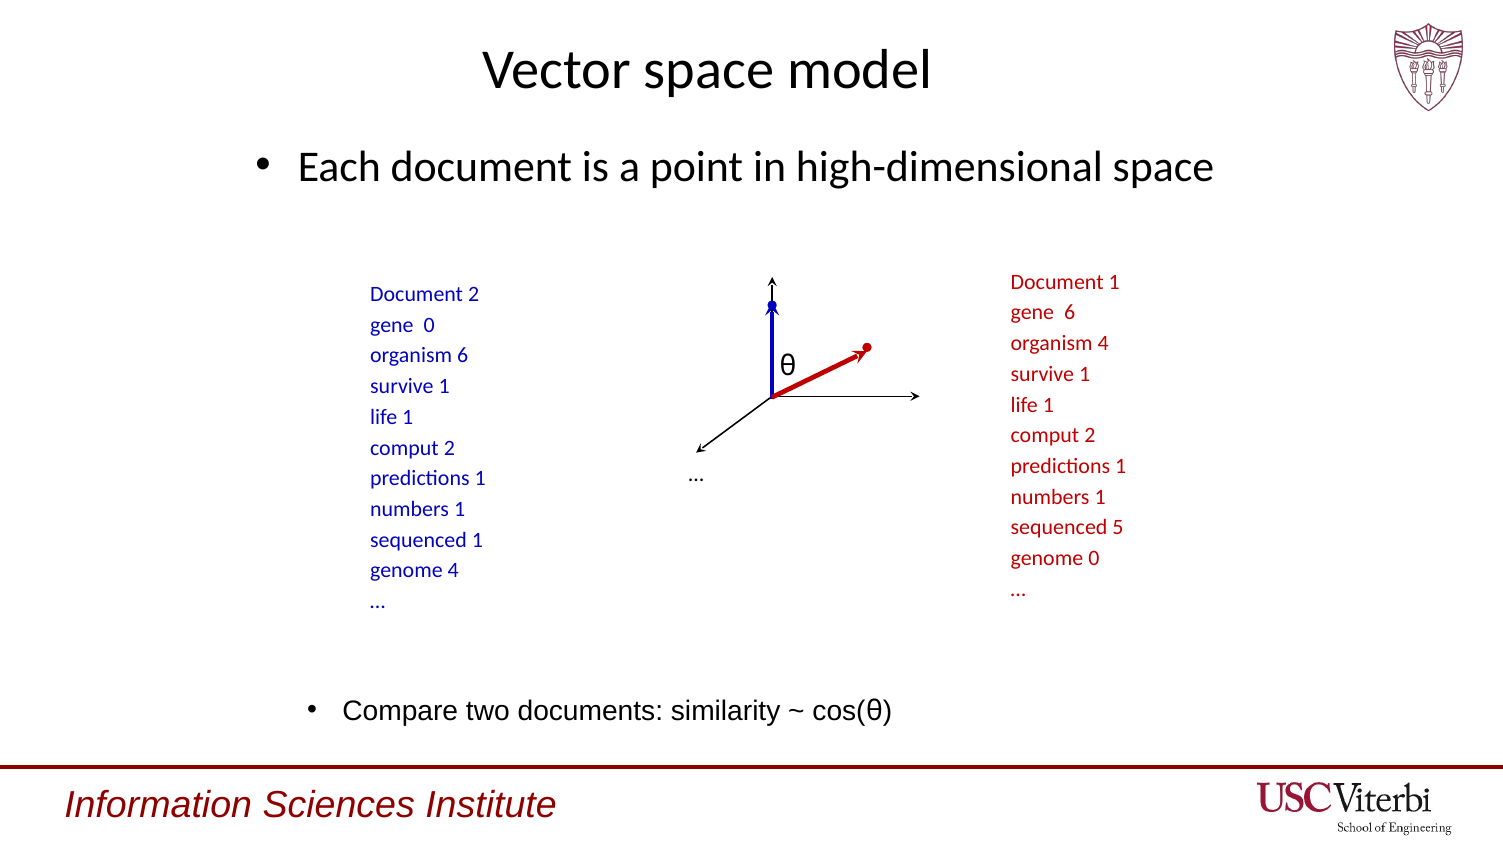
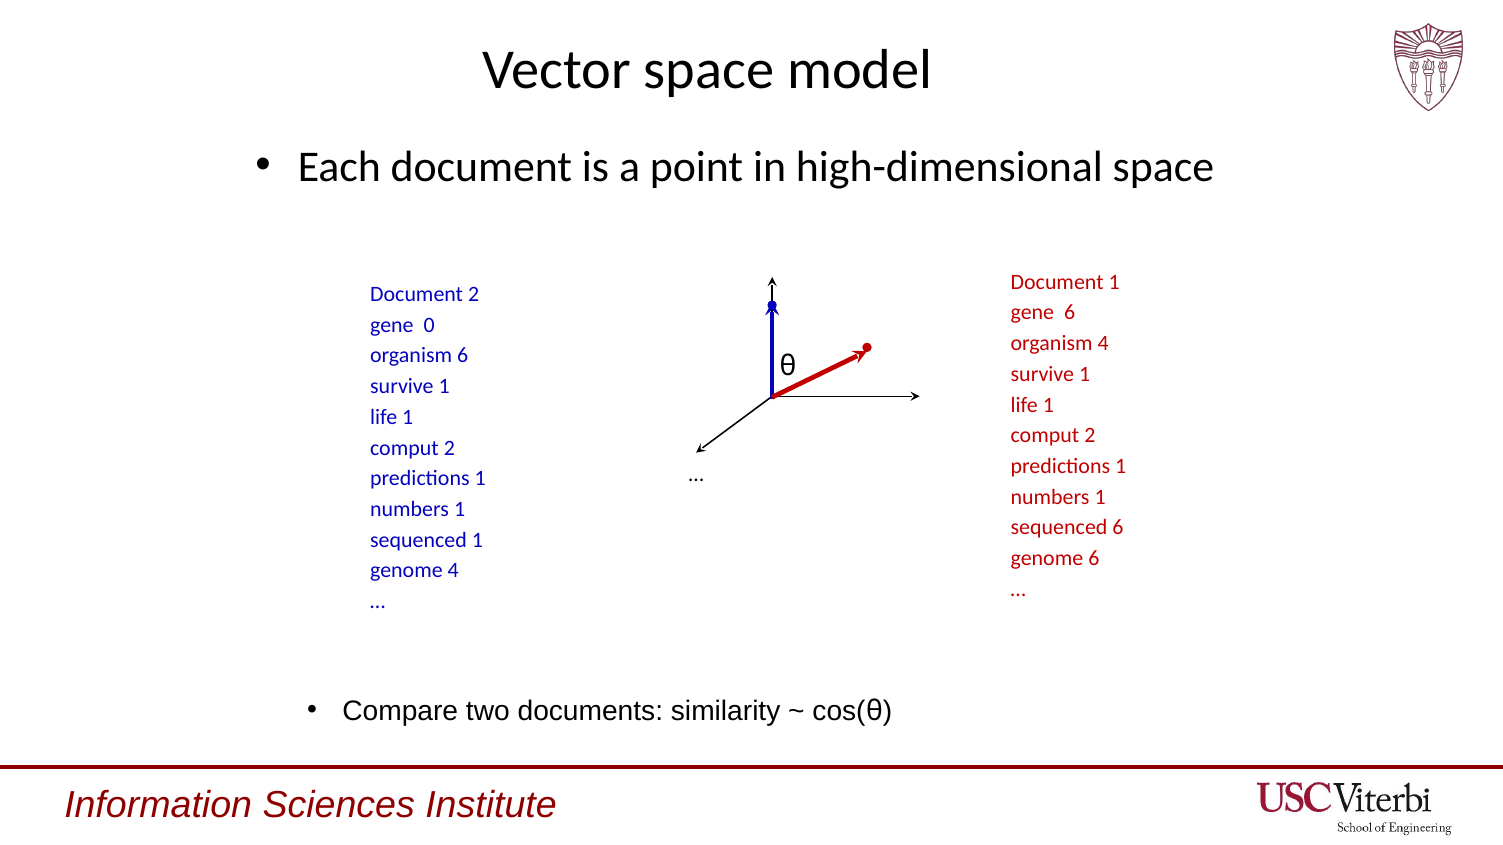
sequenced 5: 5 -> 6
genome 0: 0 -> 6
